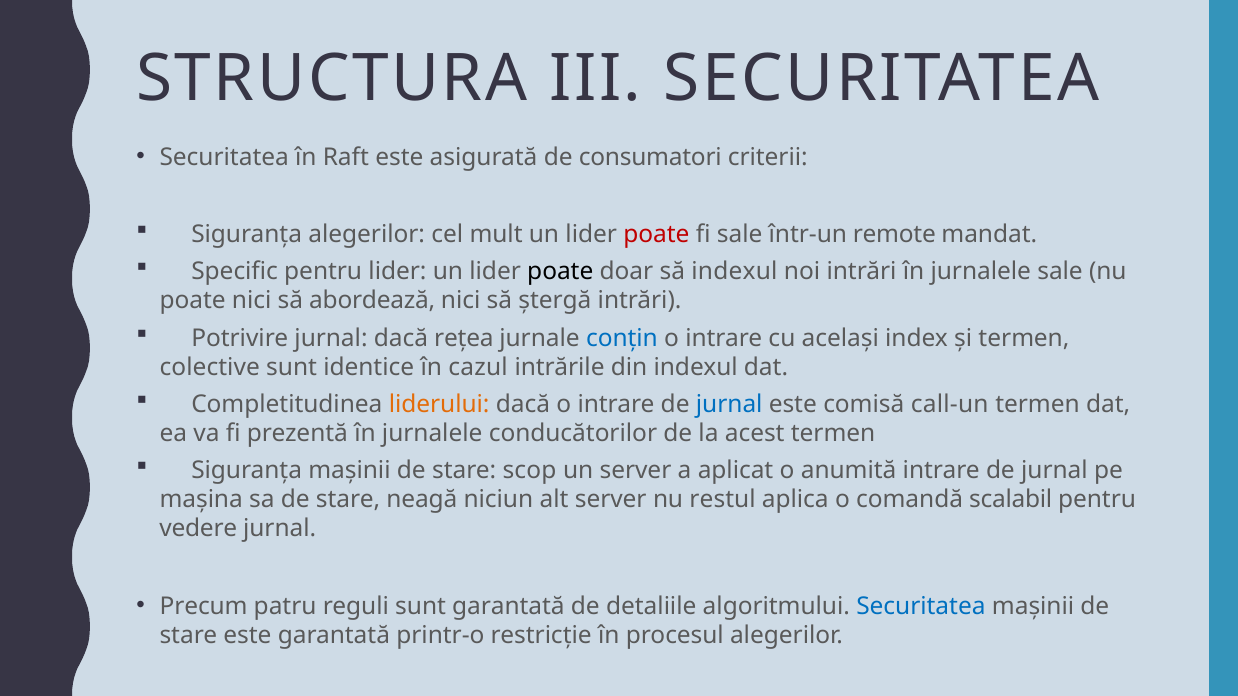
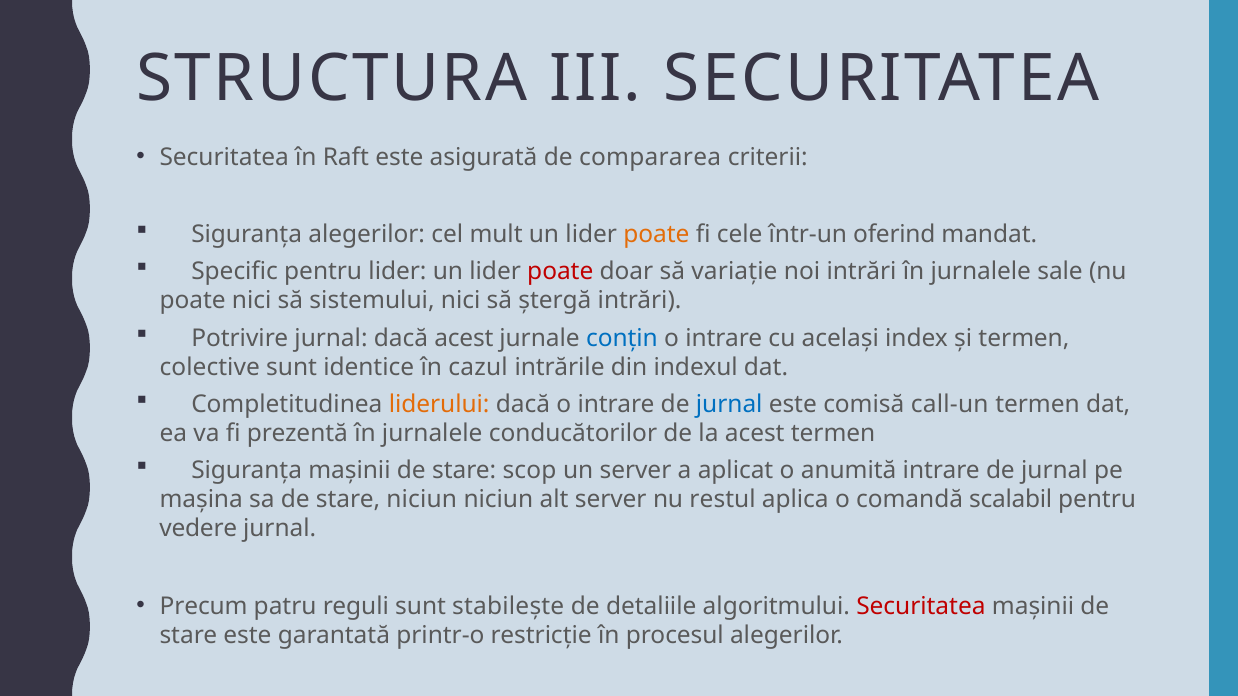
consumatori: consumatori -> compararea
poate at (656, 235) colour: red -> orange
fi sale: sale -> cele
remote: remote -> oferind
poate at (560, 272) colour: black -> red
să indexul: indexul -> variație
abordează: abordează -> sistemului
dacă rețea: rețea -> acest
stare neagă: neagă -> niciun
sunt garantată: garantată -> stabilește
Securitatea at (921, 606) colour: blue -> red
